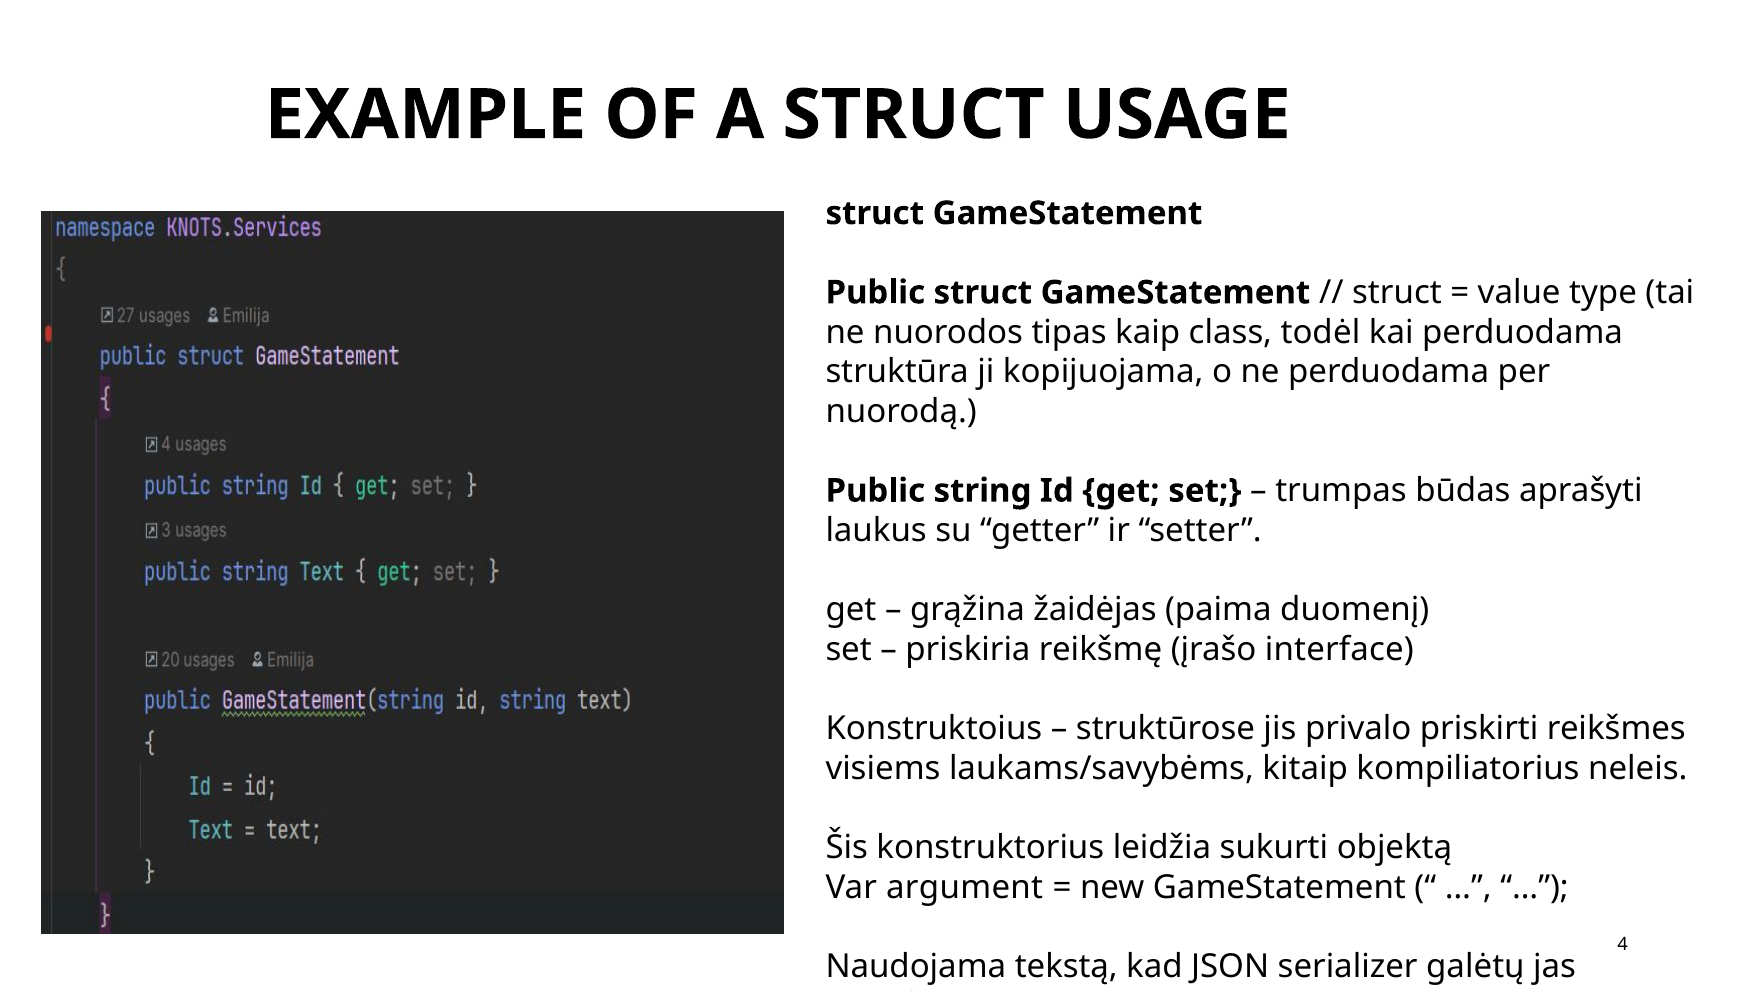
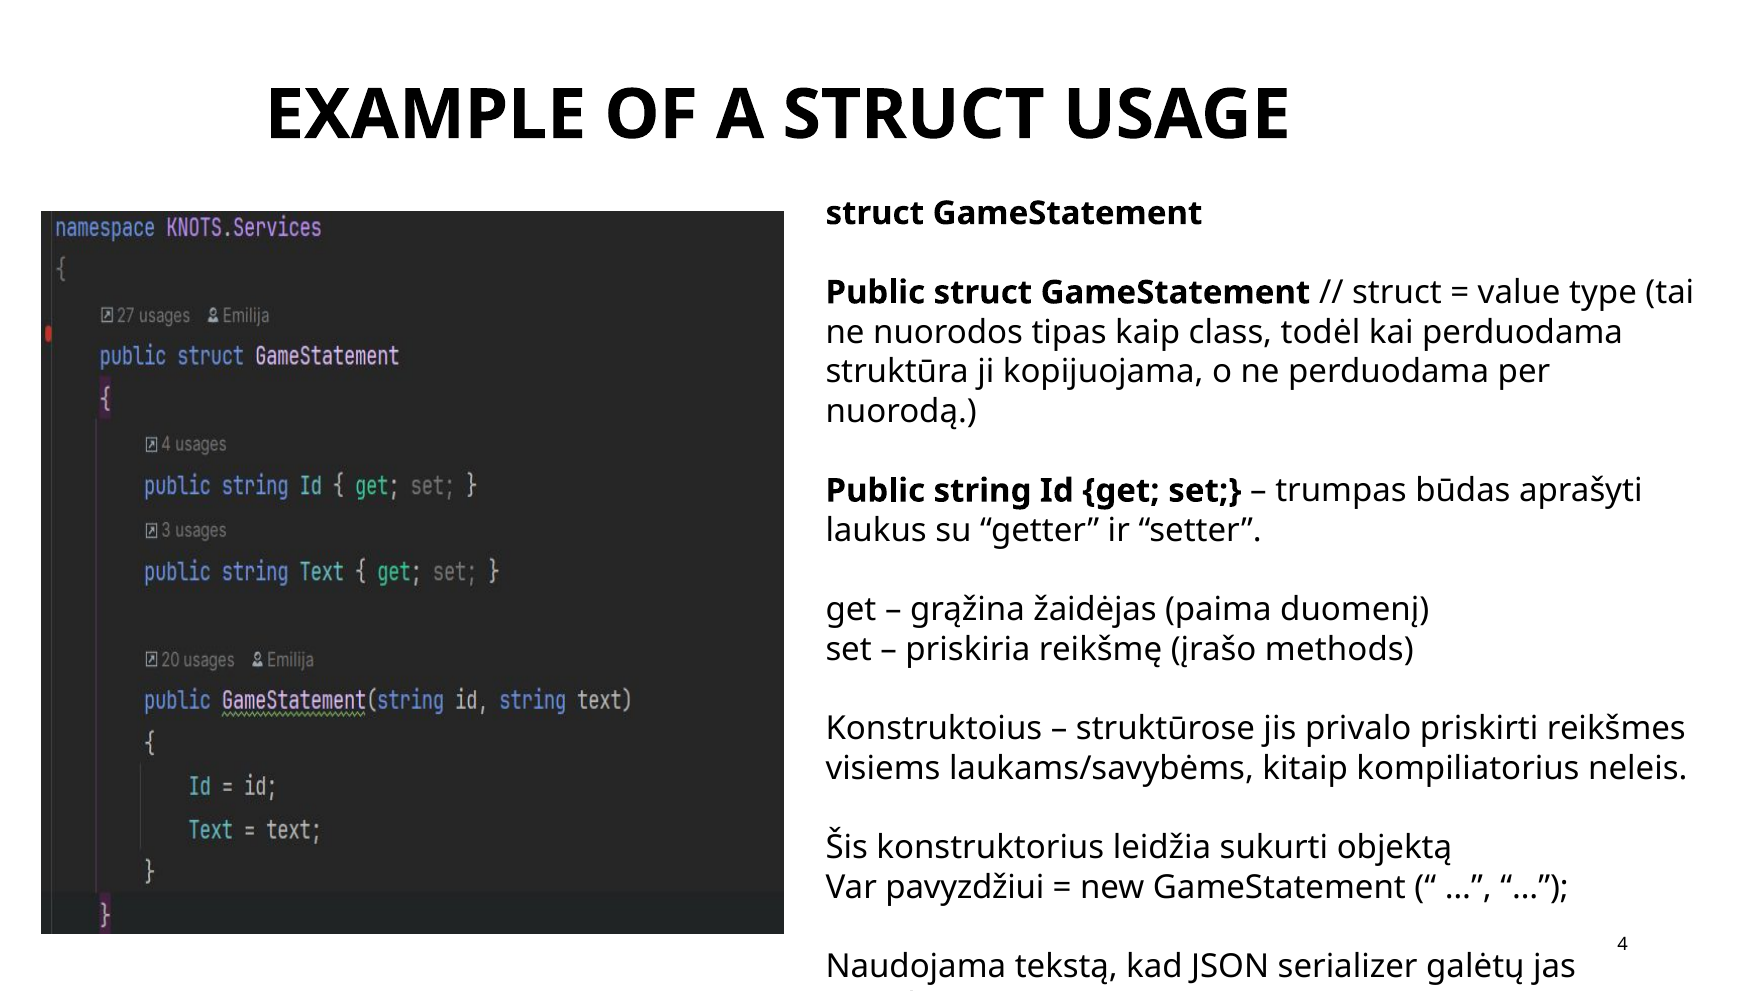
interface: interface -> methods
argument: argument -> pavyzdžiui
